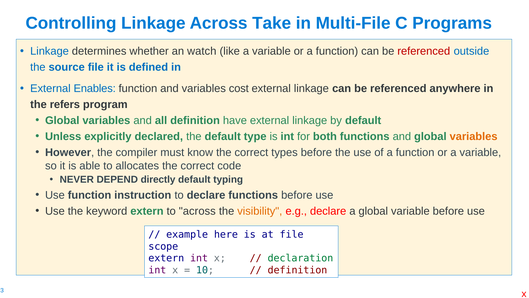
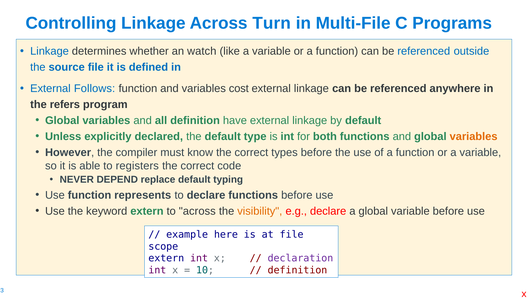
Take: Take -> Turn
referenced at (424, 51) colour: red -> blue
Enables: Enables -> Follows
allocates: allocates -> registers
directly: directly -> replace
instruction: instruction -> represents
declaration colour: green -> purple
